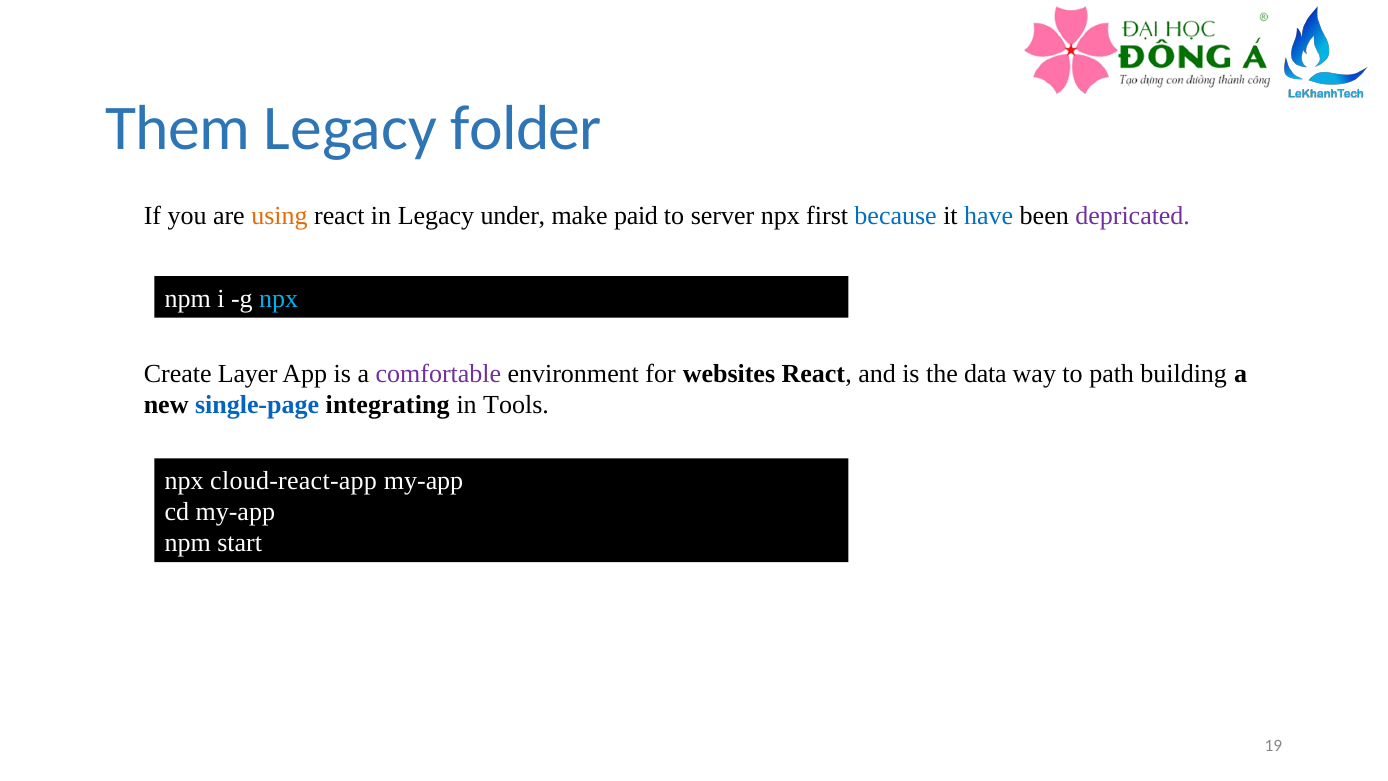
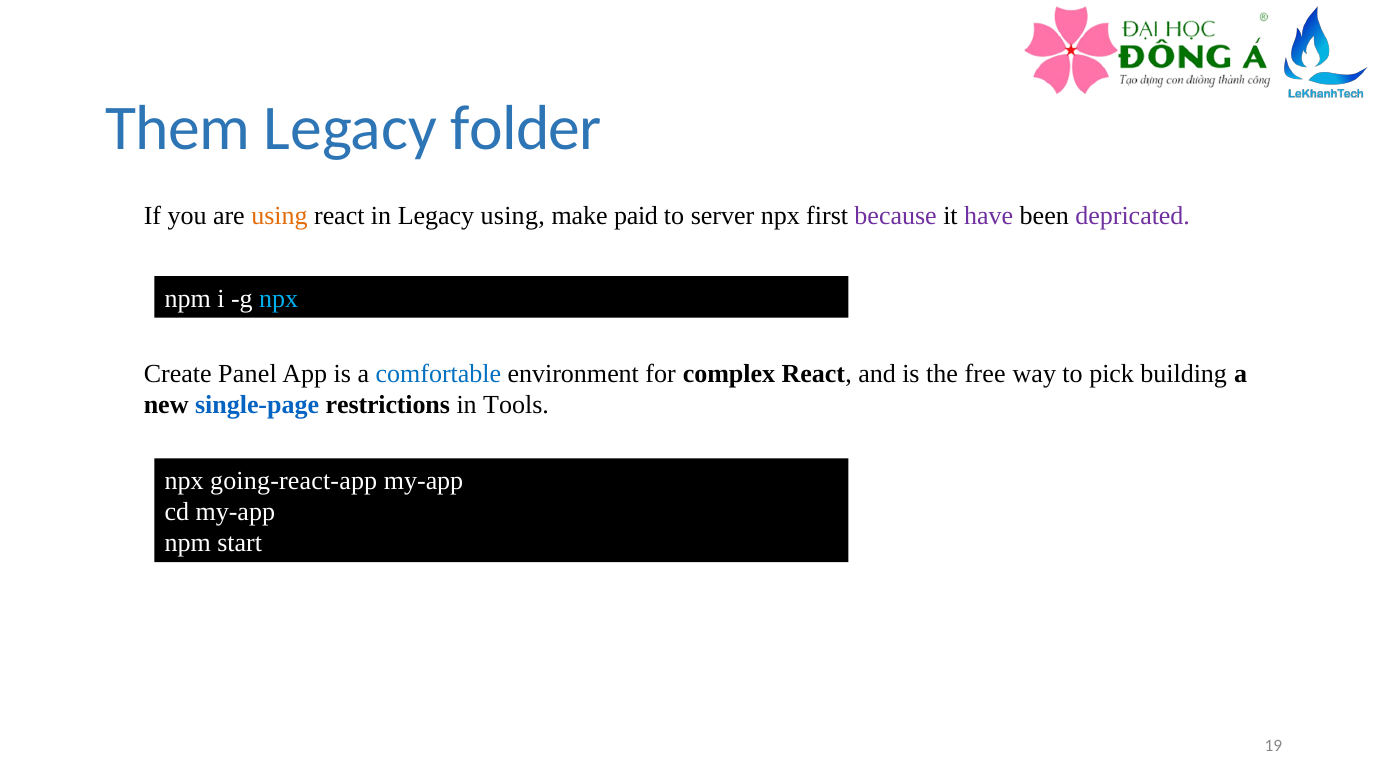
Legacy under: under -> using
because colour: blue -> purple
have colour: blue -> purple
Layer: Layer -> Panel
comfortable colour: purple -> blue
websites: websites -> complex
data: data -> free
path: path -> pick
integrating: integrating -> restrictions
cloud-react-app: cloud-react-app -> going-react-app
